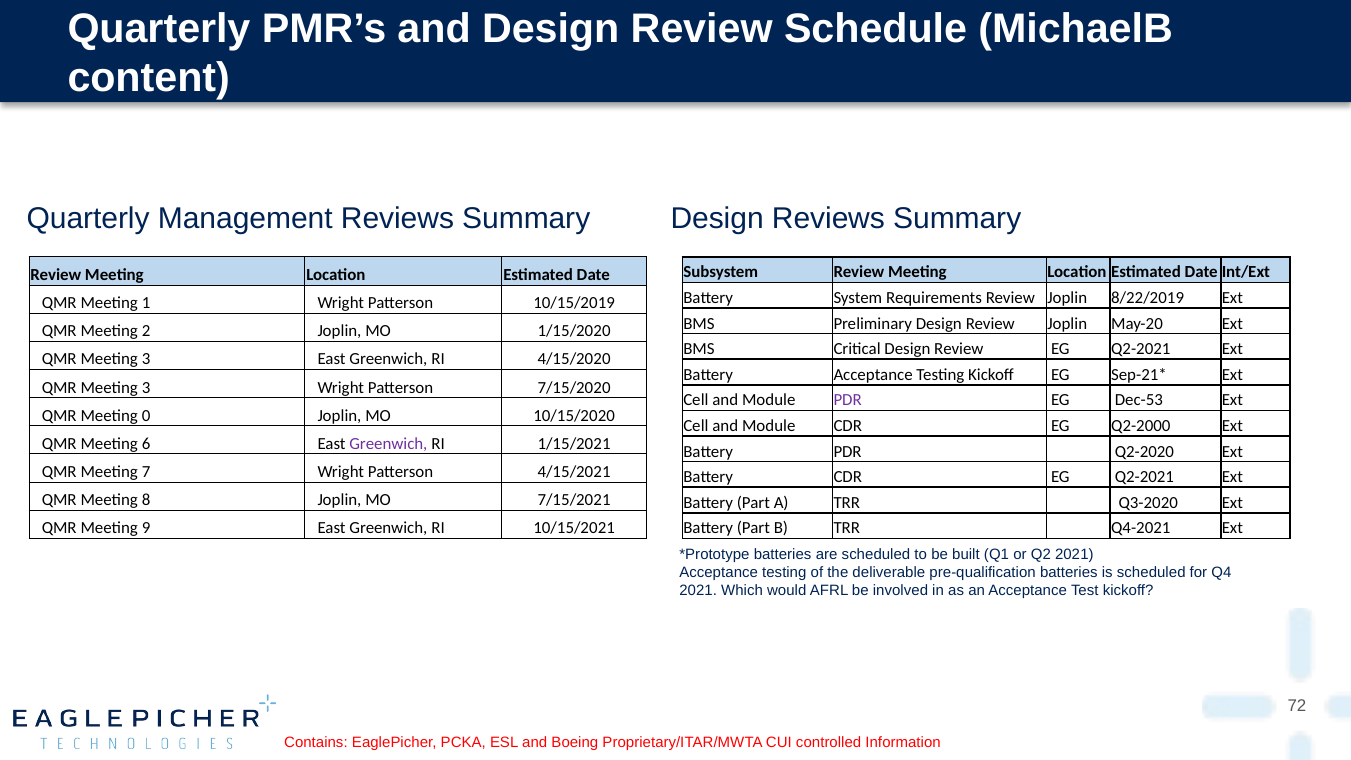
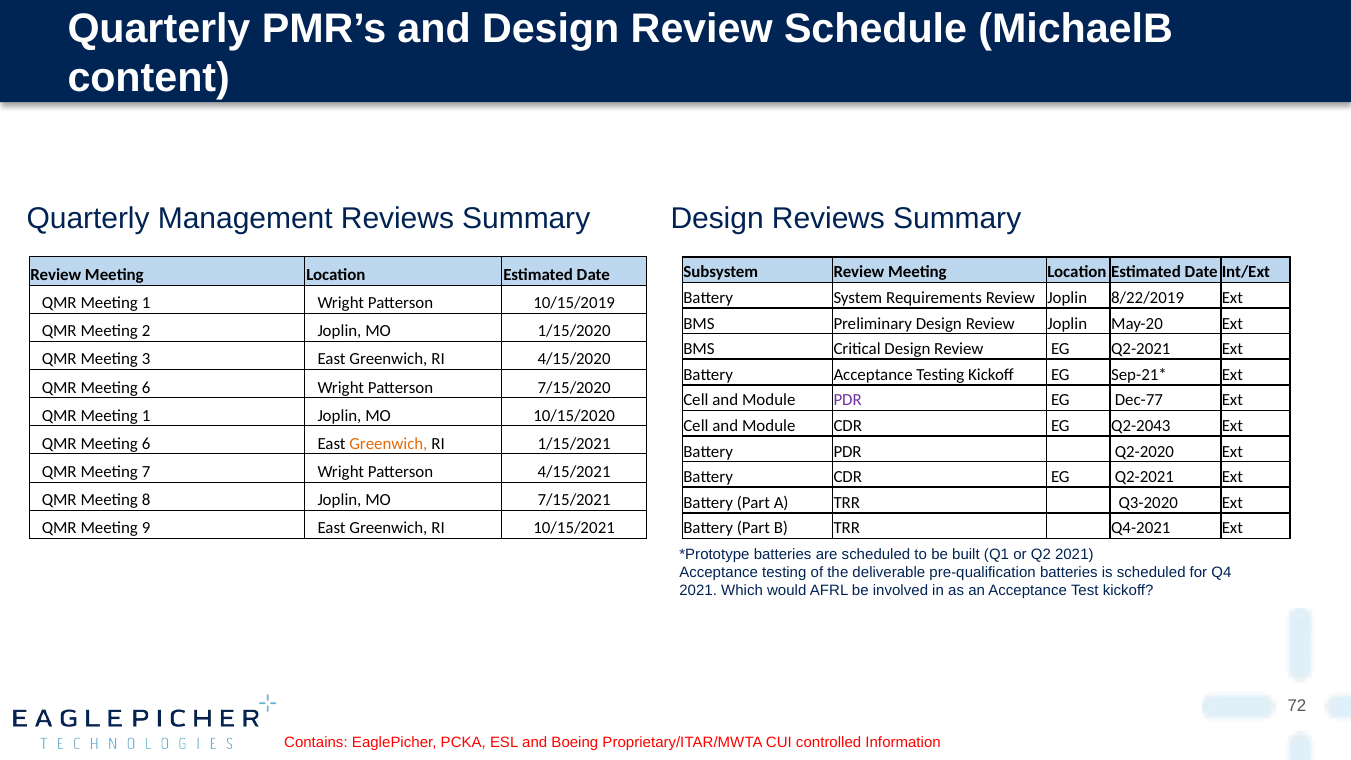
3 at (146, 387): 3 -> 6
Dec-53: Dec-53 -> Dec-77
0 at (146, 416): 0 -> 1
Q2-2000: Q2-2000 -> Q2-2043
Greenwich at (388, 444) colour: purple -> orange
